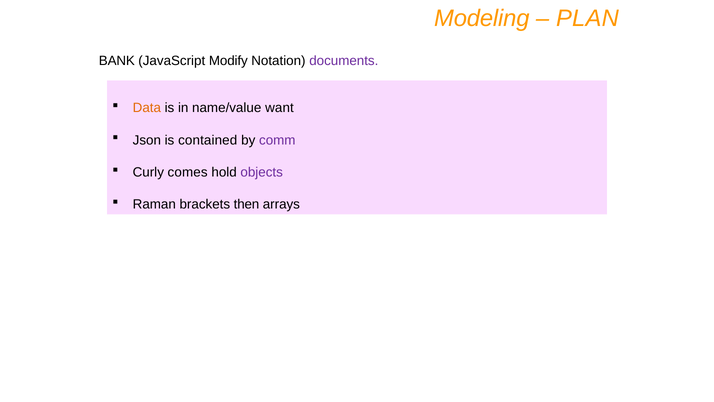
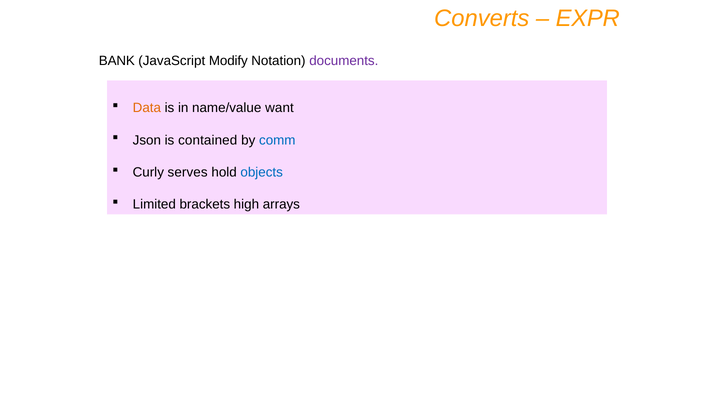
Modeling: Modeling -> Converts
PLAN: PLAN -> EXPR
comm colour: purple -> blue
comes: comes -> serves
objects colour: purple -> blue
Raman: Raman -> Limited
then: then -> high
